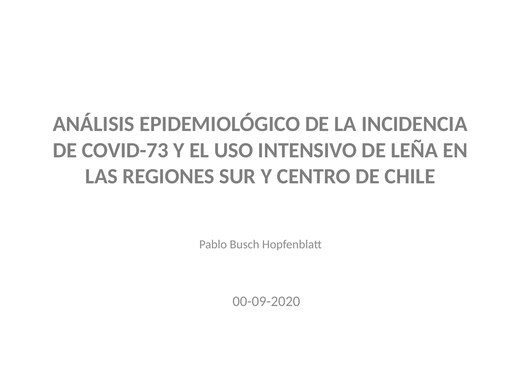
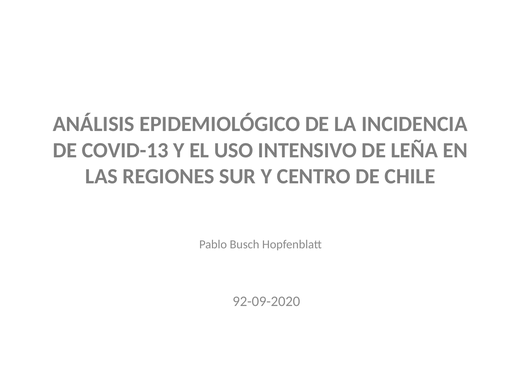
COVID-73: COVID-73 -> COVID-13
00-09-2020: 00-09-2020 -> 92-09-2020
